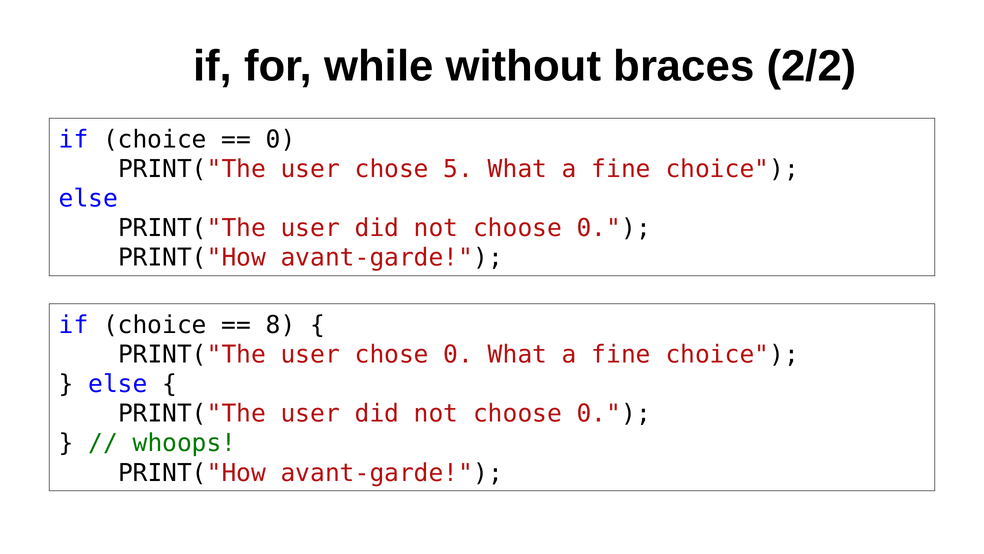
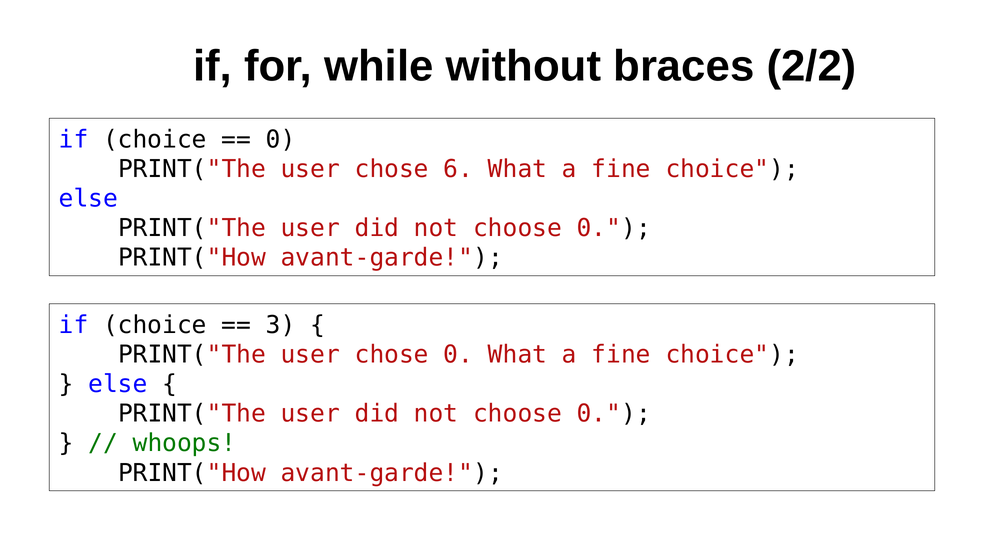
5: 5 -> 6
8: 8 -> 3
